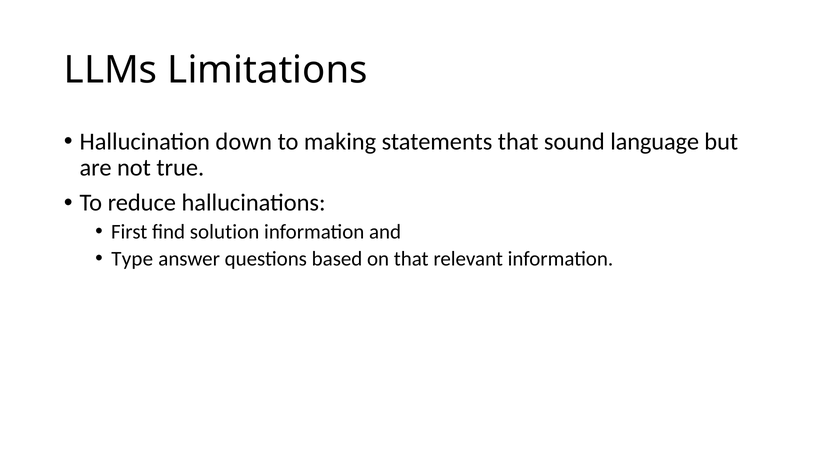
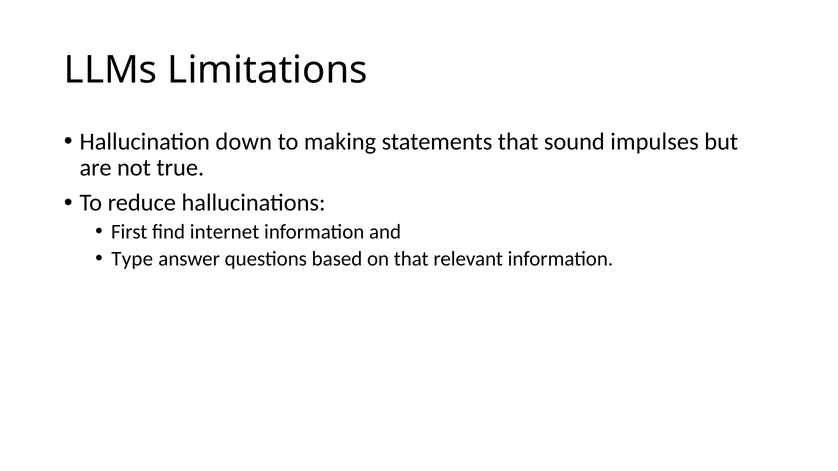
language: language -> impulses
solution: solution -> internet
